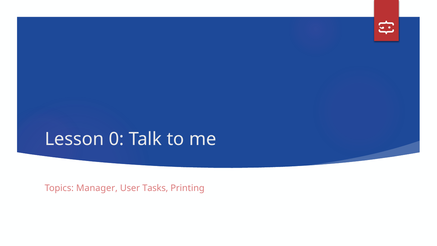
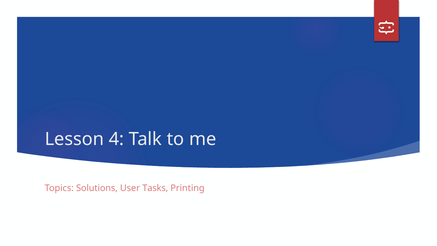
0: 0 -> 4
Manager: Manager -> Solutions
